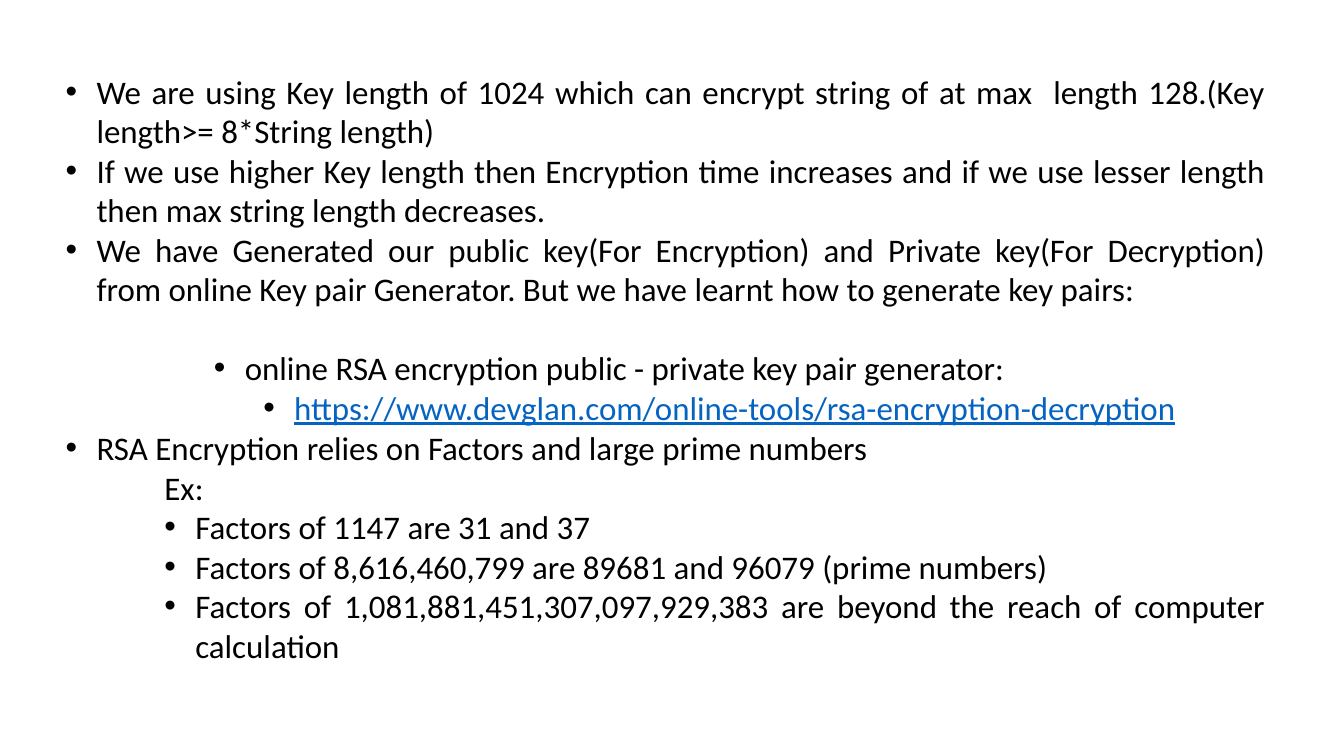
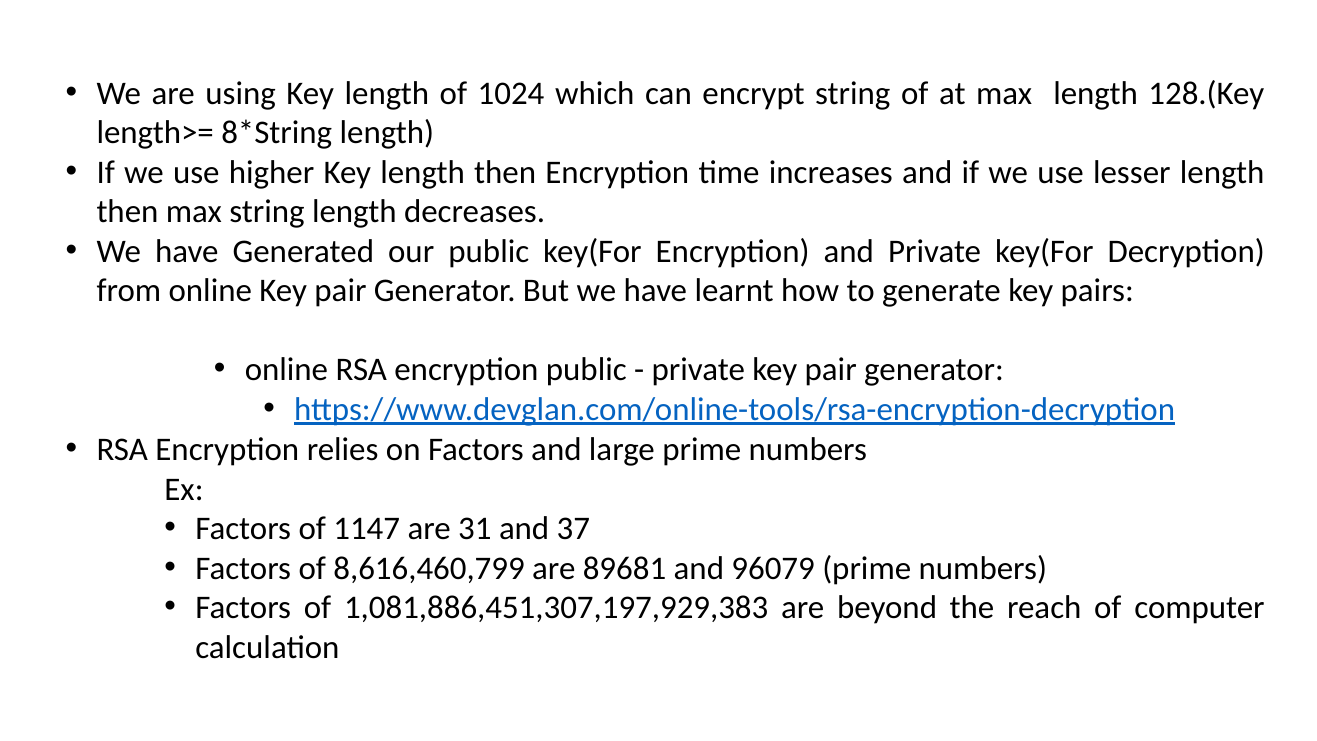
1,081,881,451,307,097,929,383: 1,081,881,451,307,097,929,383 -> 1,081,886,451,307,197,929,383
